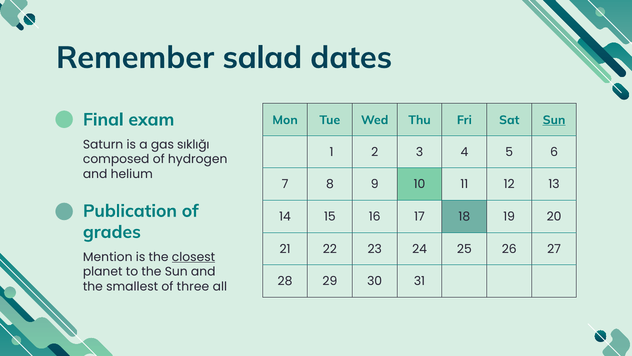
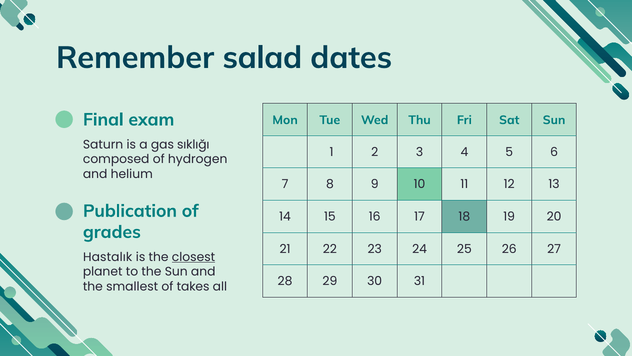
Sun at (554, 120) underline: present -> none
Mention: Mention -> Hastalık
three: three -> takes
